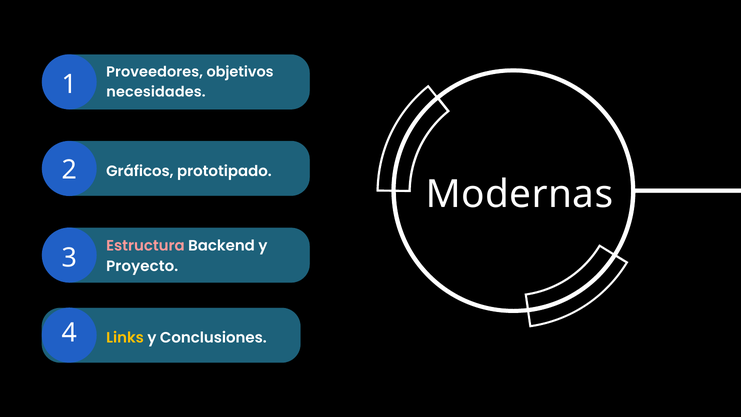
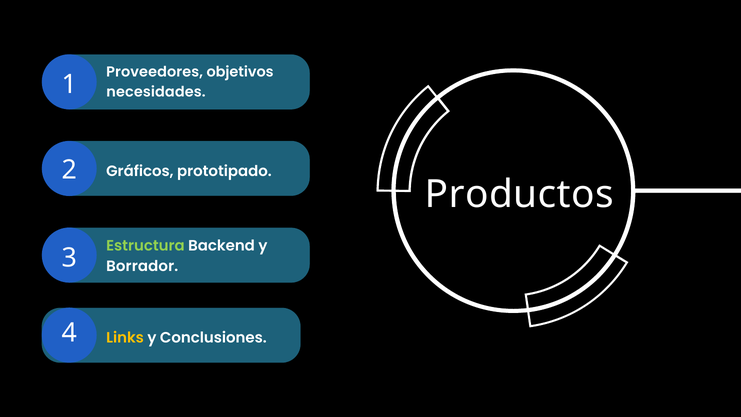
Modernas: Modernas -> Productos
Estructura colour: pink -> light green
Proyecto: Proyecto -> Borrador
